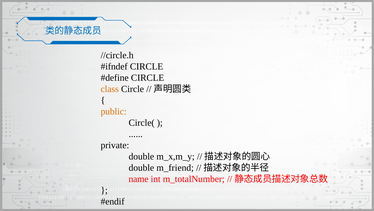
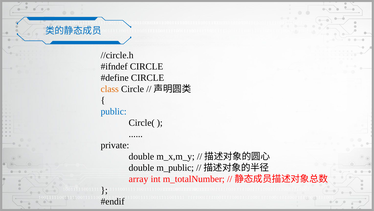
public colour: orange -> blue
m_friend: m_friend -> m_public
name: name -> array
